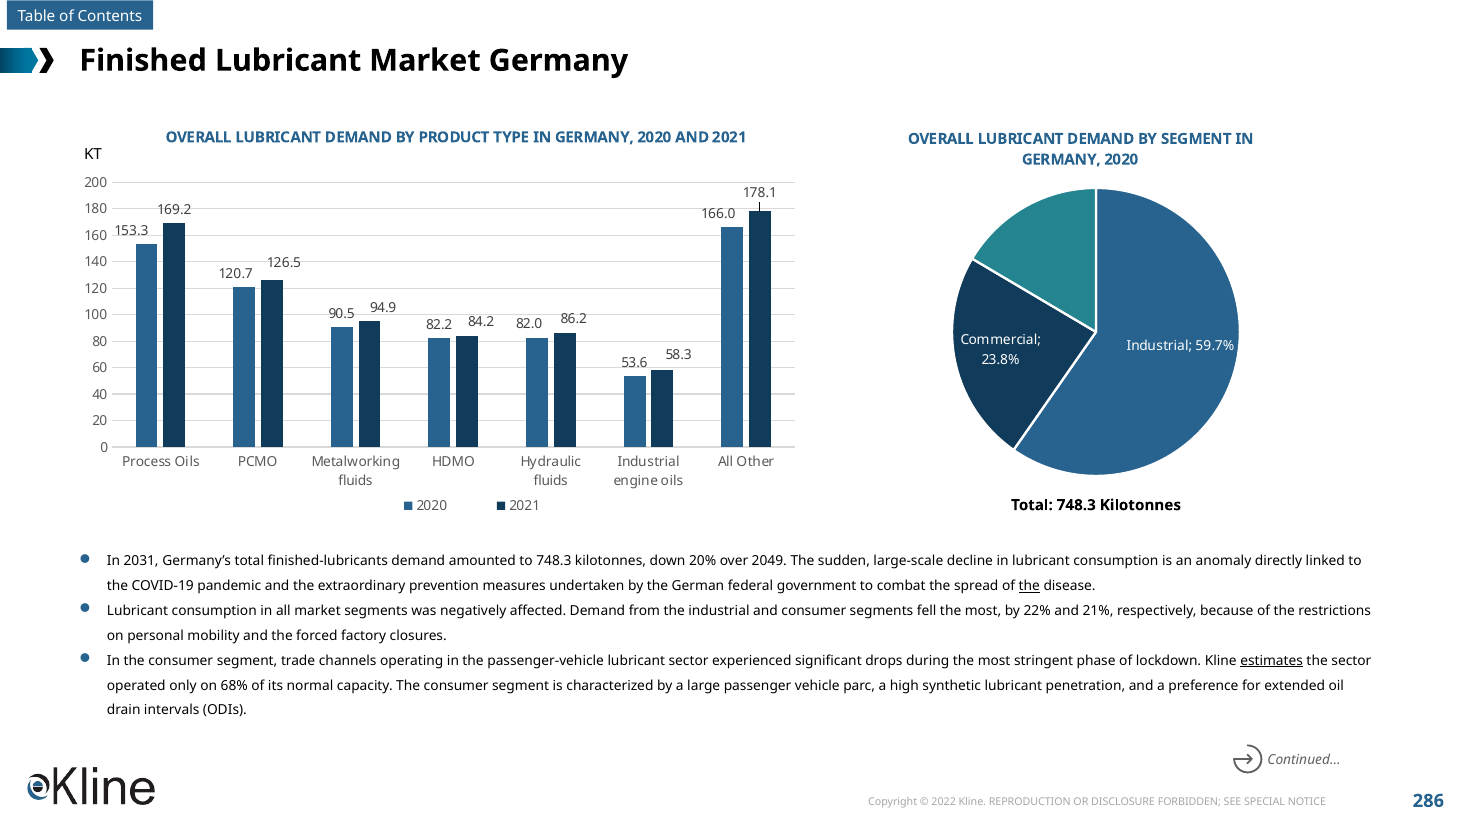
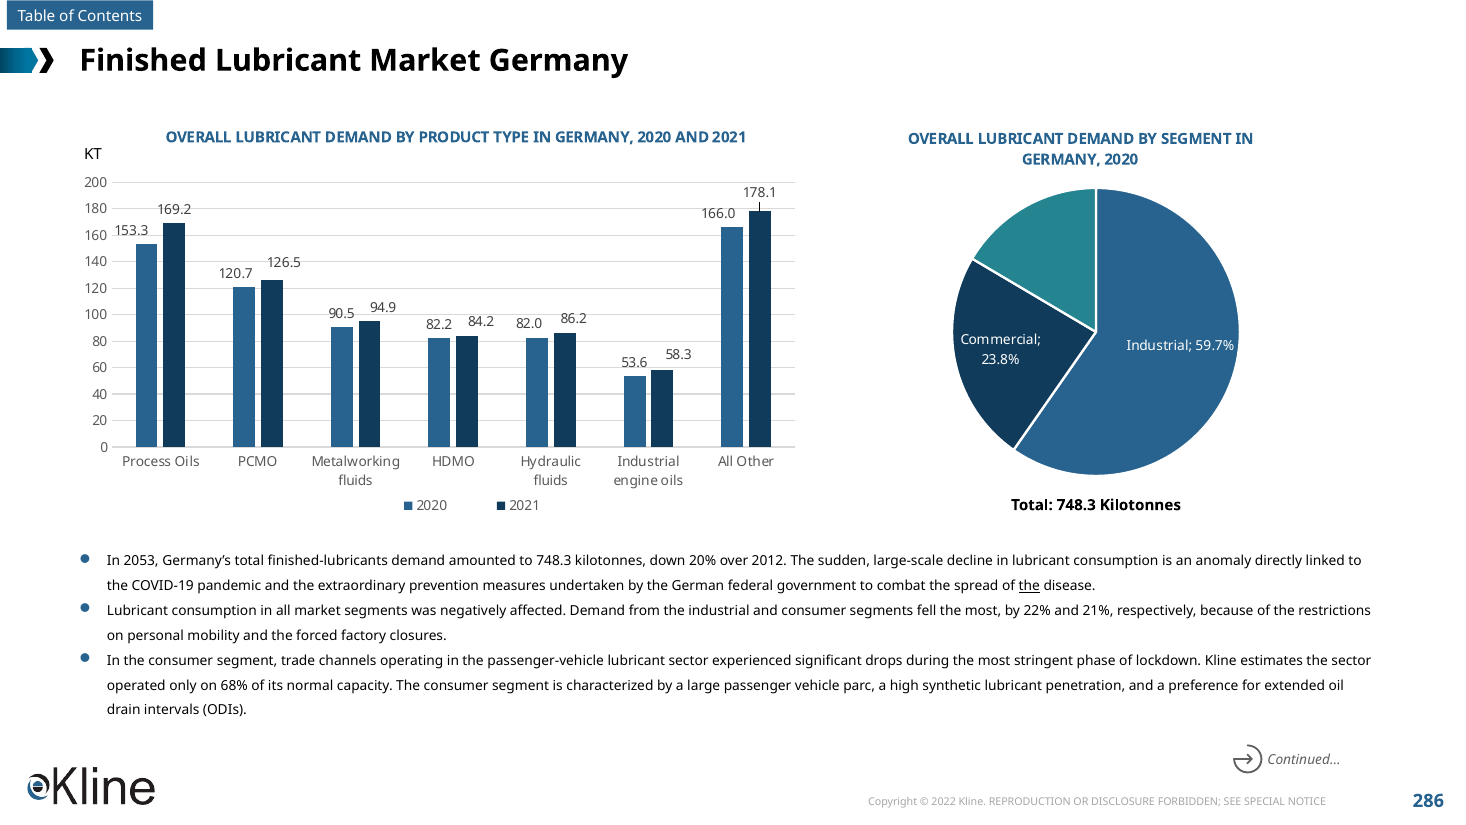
2031: 2031 -> 2053
2049: 2049 -> 2012
estimates underline: present -> none
